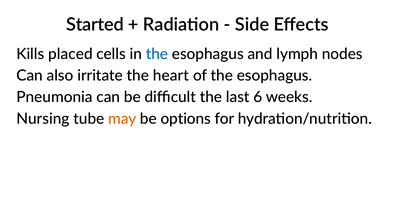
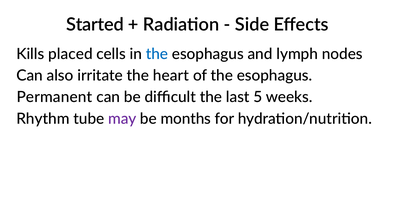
Pneumonia: Pneumonia -> Permanent
6: 6 -> 5
Nursing: Nursing -> Rhythm
may colour: orange -> purple
options: options -> months
